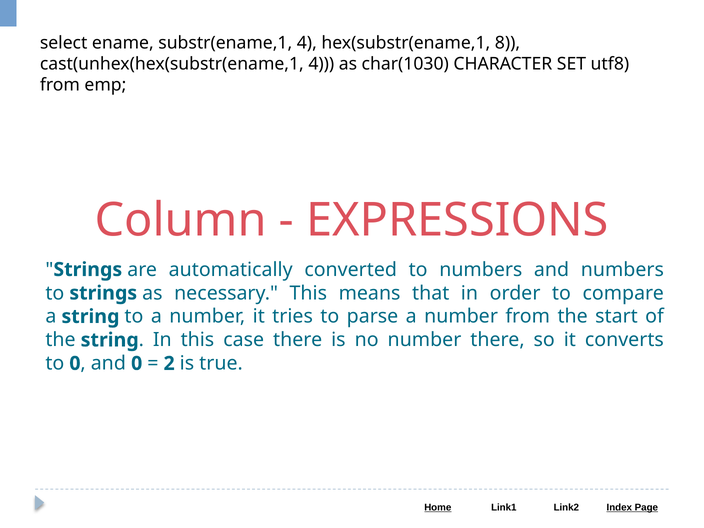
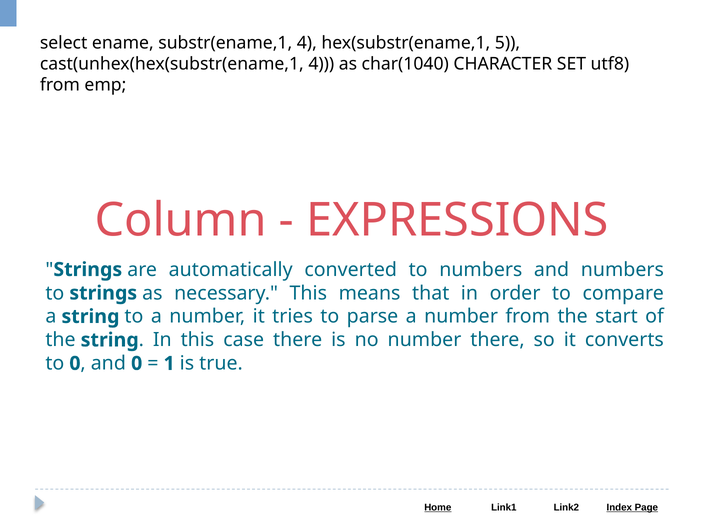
8: 8 -> 5
char(1030: char(1030 -> char(1040
2: 2 -> 1
